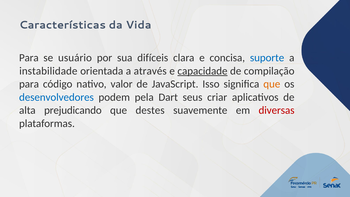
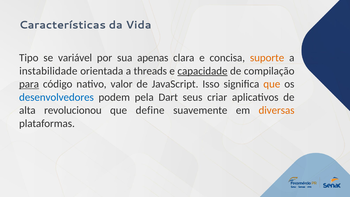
Para at (29, 58): Para -> Tipo
usuário: usuário -> variável
difíceis: difíceis -> apenas
suporte colour: blue -> orange
através: através -> threads
para at (29, 84) underline: none -> present
prejudicando: prejudicando -> revolucionou
destes: destes -> define
diversas colour: red -> orange
